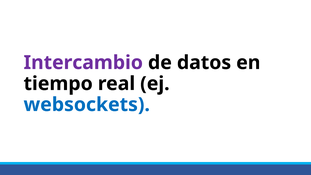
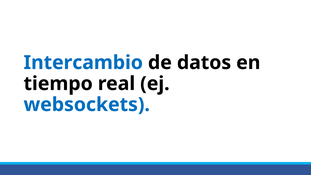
Intercambio colour: purple -> blue
